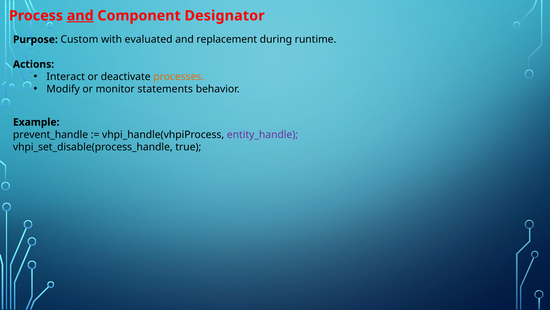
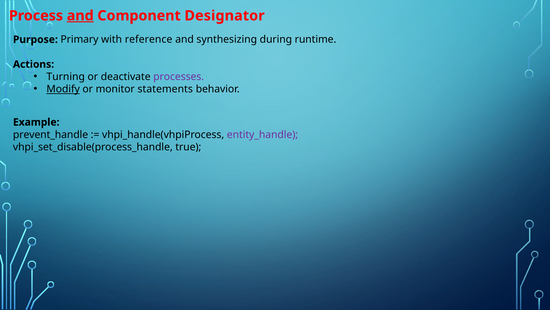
Custom: Custom -> Primary
evaluated: evaluated -> reference
replacement: replacement -> synthesizing
Interact: Interact -> Turning
processes colour: orange -> purple
Modify underline: none -> present
